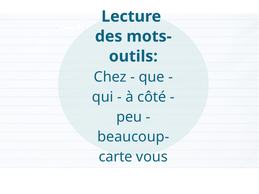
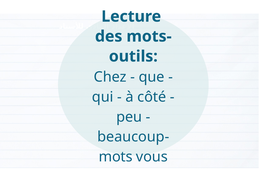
carte: carte -> mots
